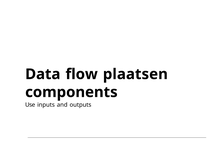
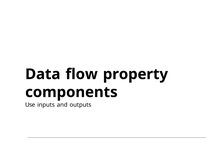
plaatsen: plaatsen -> property
